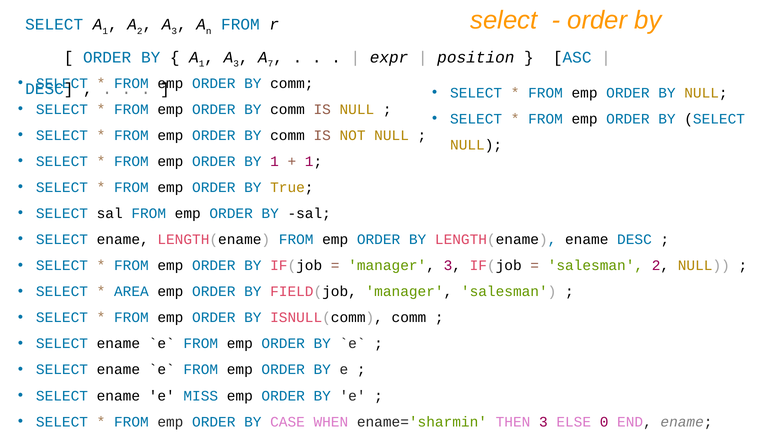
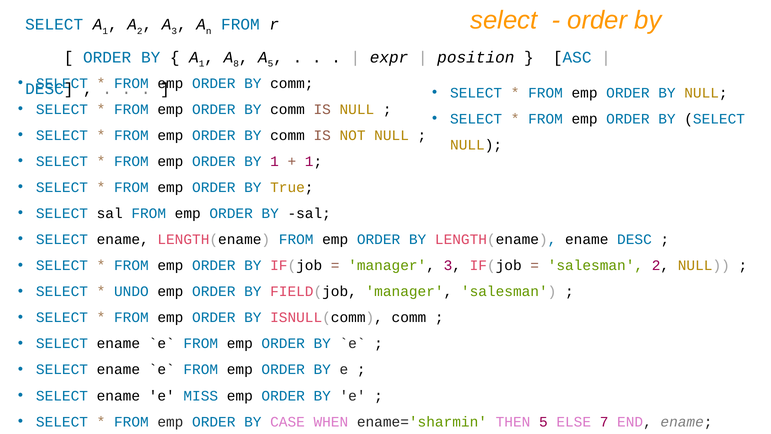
3 at (236, 64): 3 -> 8
7 at (271, 64): 7 -> 5
AREA: AREA -> UNDO
THEN 3: 3 -> 5
0: 0 -> 7
